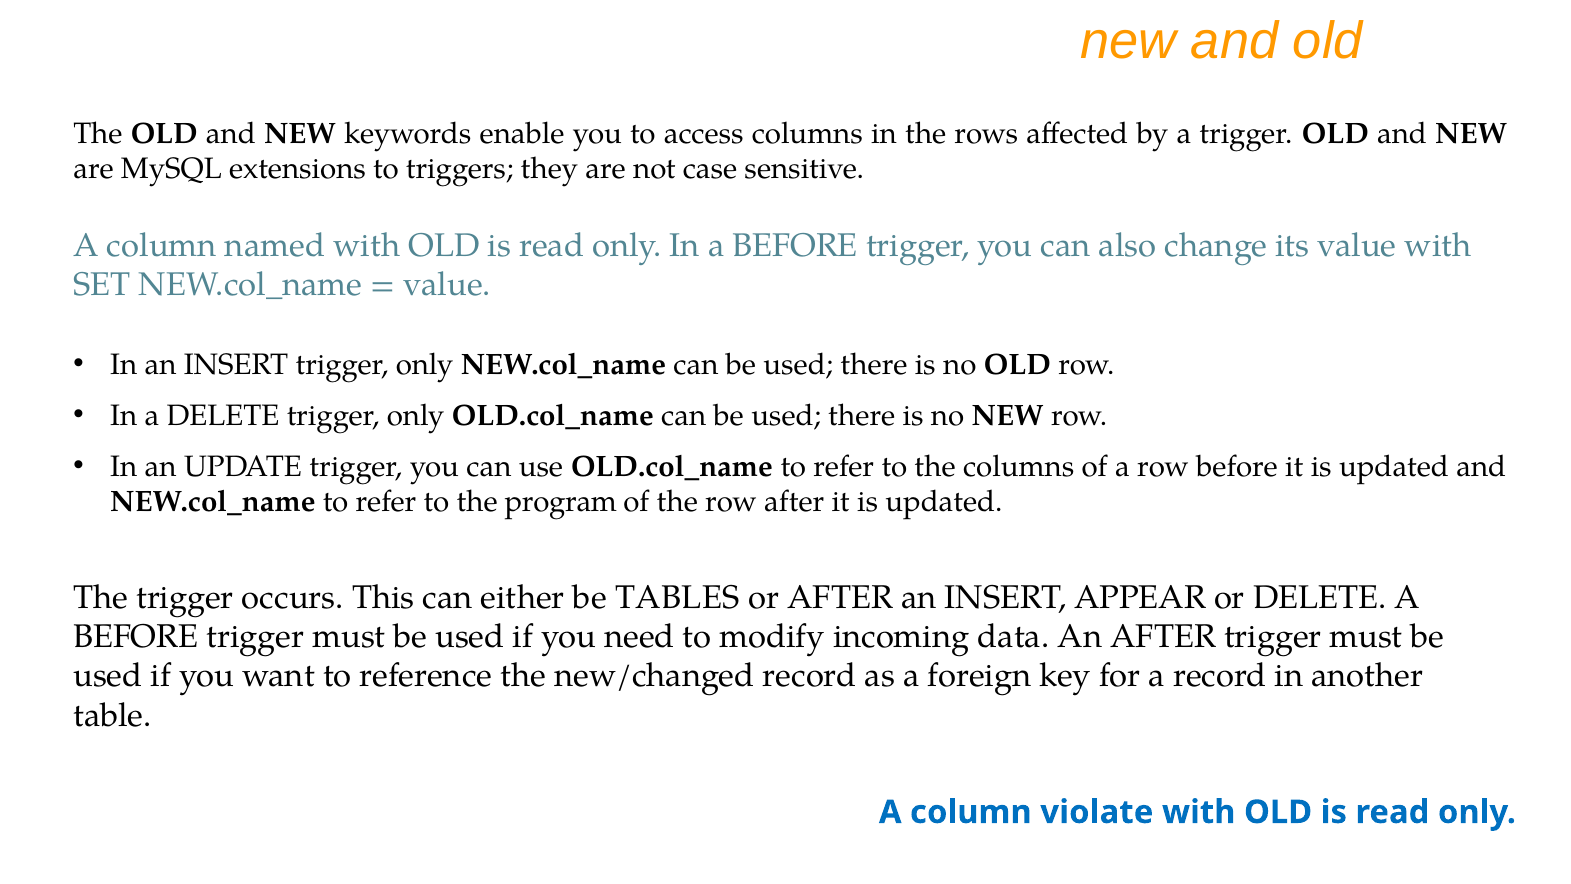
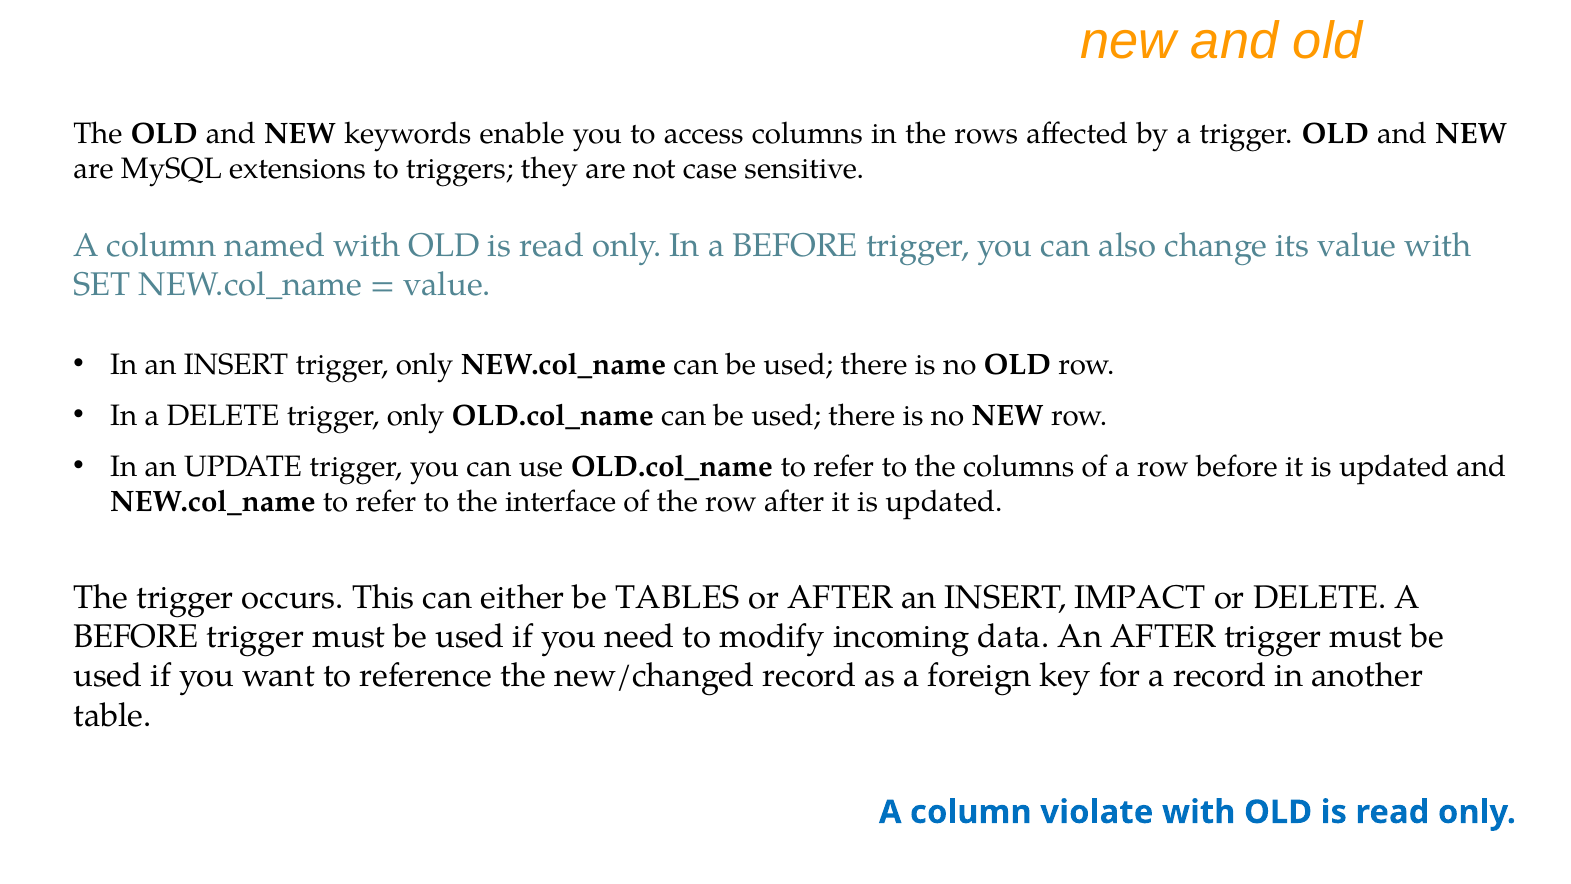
program: program -> interface
APPEAR: APPEAR -> IMPACT
